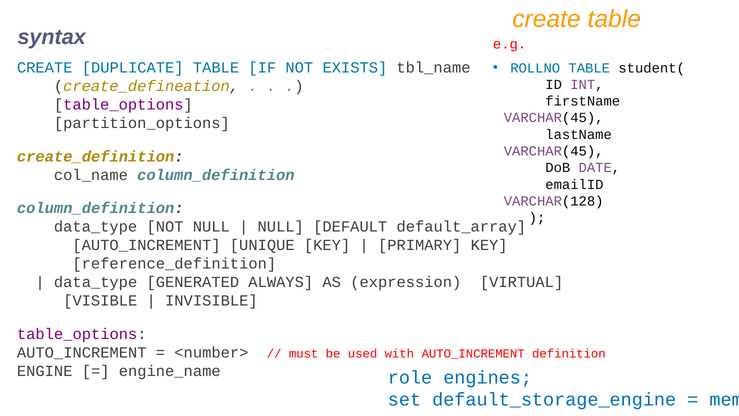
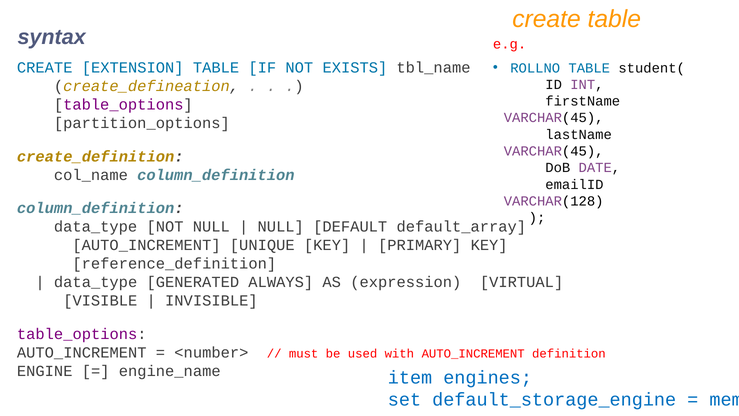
DUPLICATE: DUPLICATE -> EXTENSION
role: role -> item
